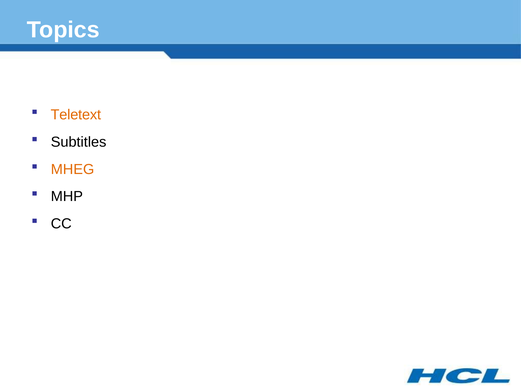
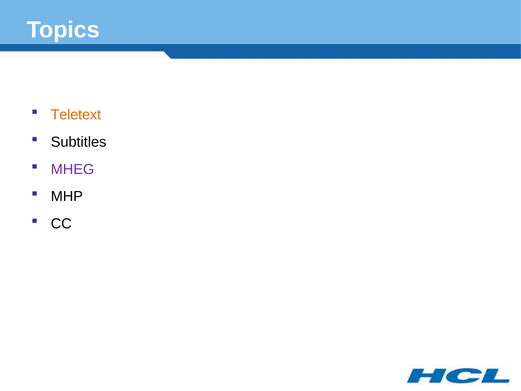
MHEG colour: orange -> purple
